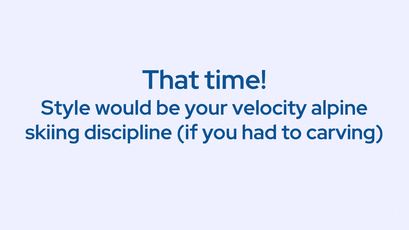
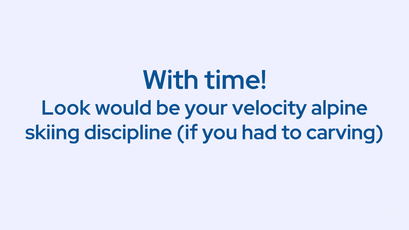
That: That -> With
Style: Style -> Look
